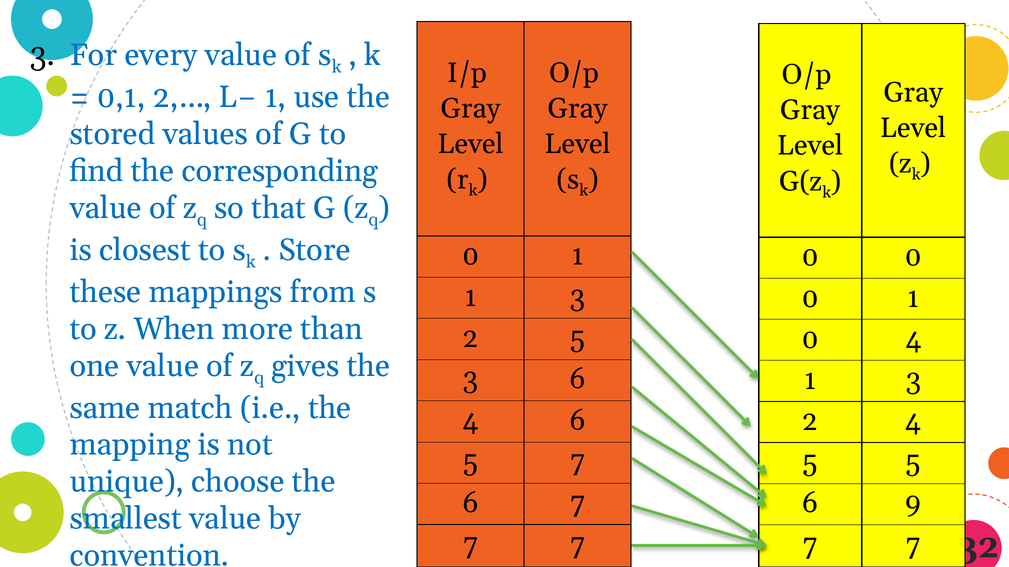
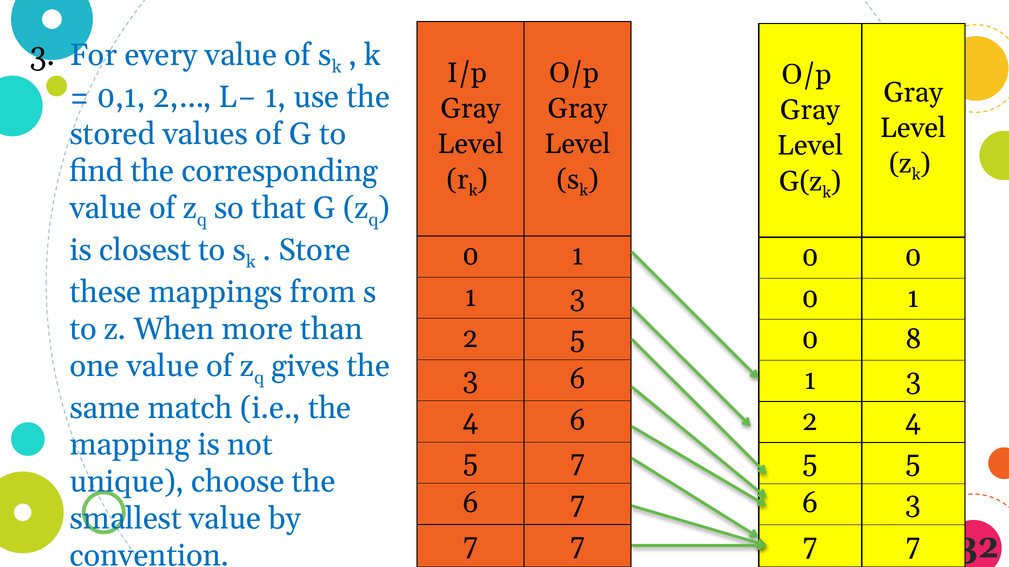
0 4: 4 -> 8
6 9: 9 -> 3
